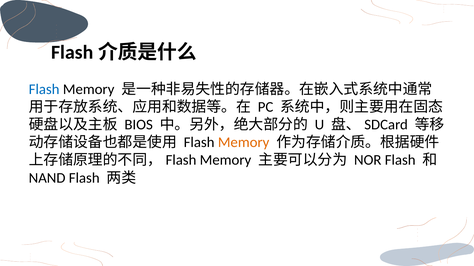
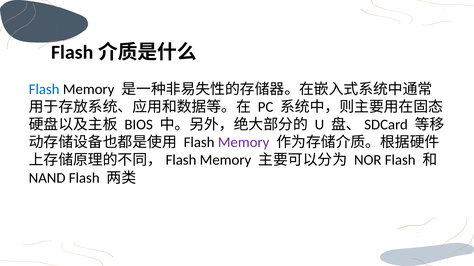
Memory at (244, 143) colour: orange -> purple
